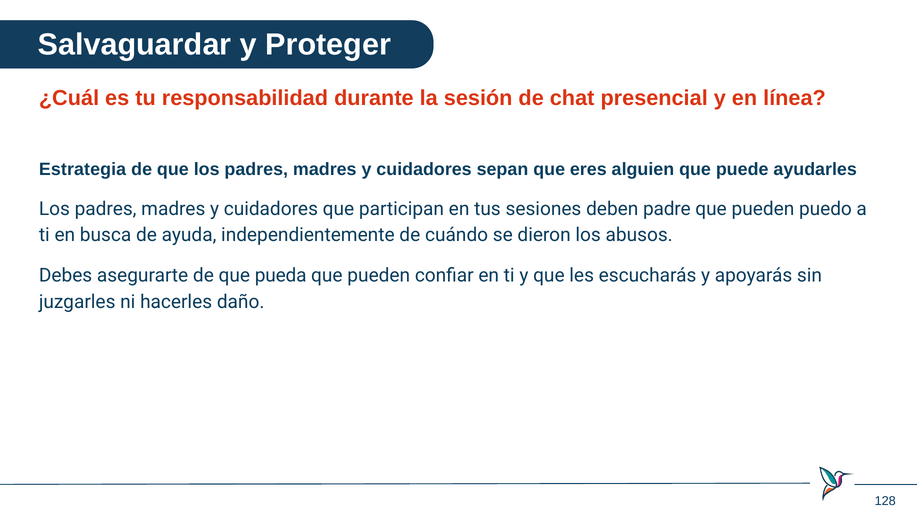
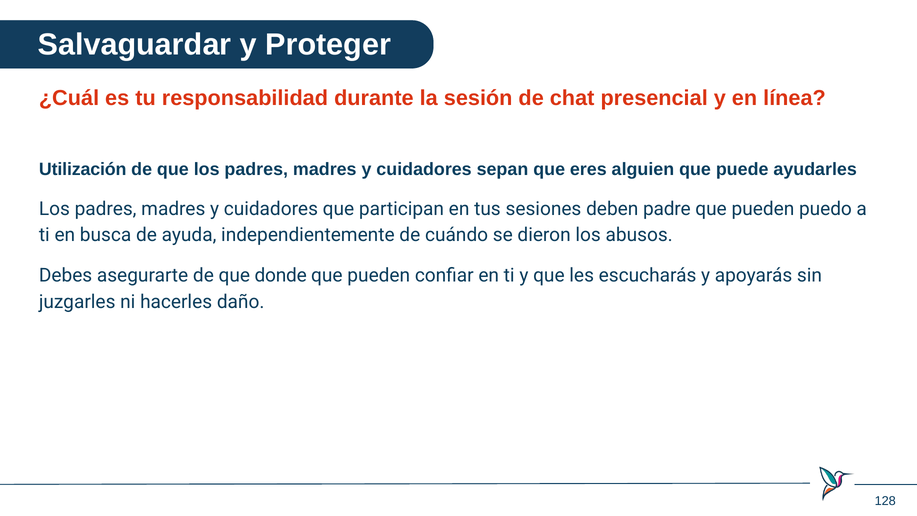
Estrategia: Estrategia -> Utilización
pueda: pueda -> donde
